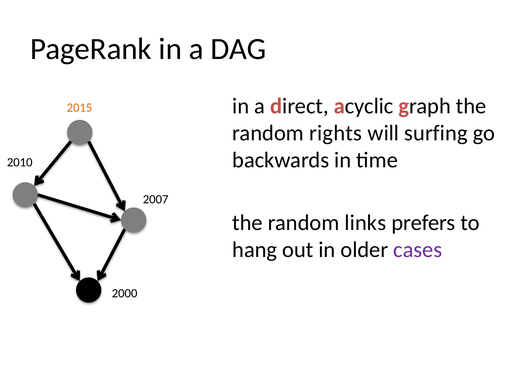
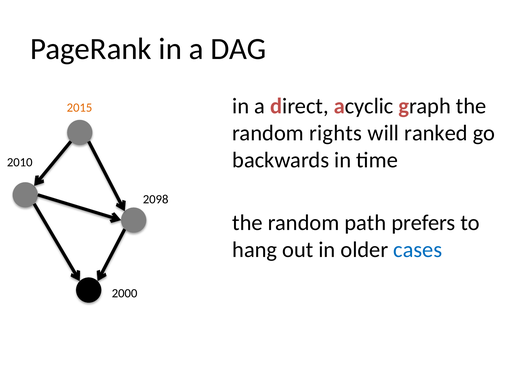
surfing: surfing -> ranked
2007: 2007 -> 2098
links: links -> path
cases colour: purple -> blue
